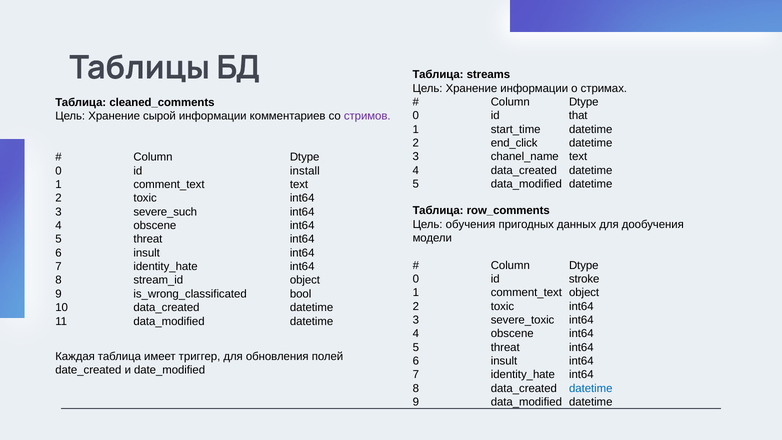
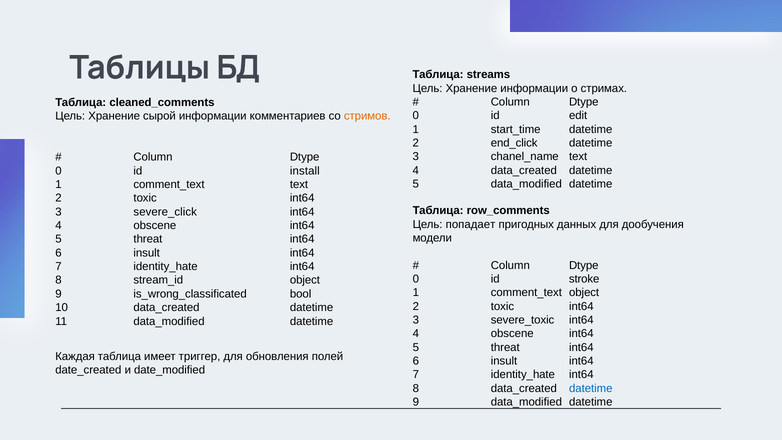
that: that -> edit
стримов colour: purple -> orange
severe_such: severe_such -> severe_click
обучения: обучения -> попадает
